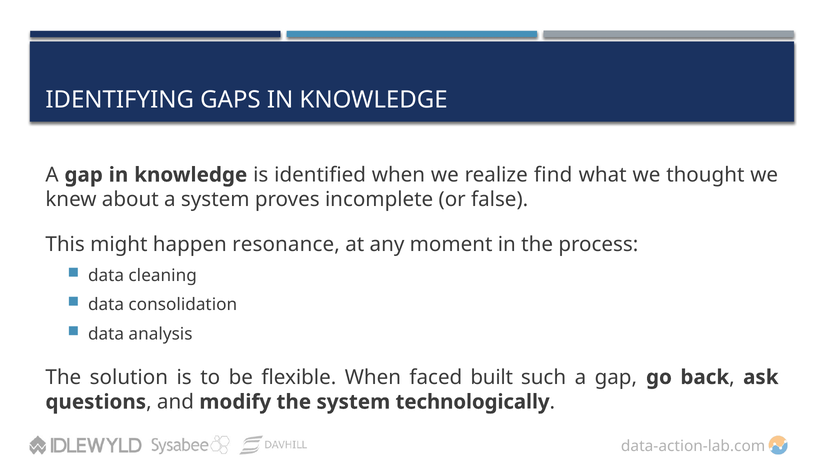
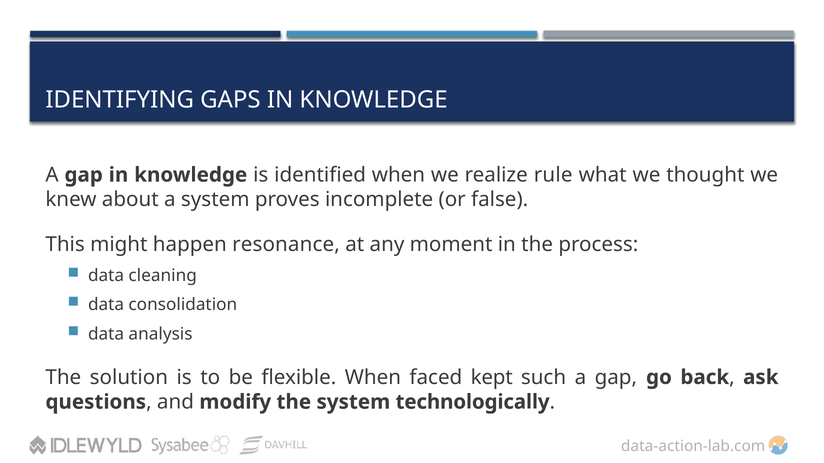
find: find -> rule
built: built -> kept
